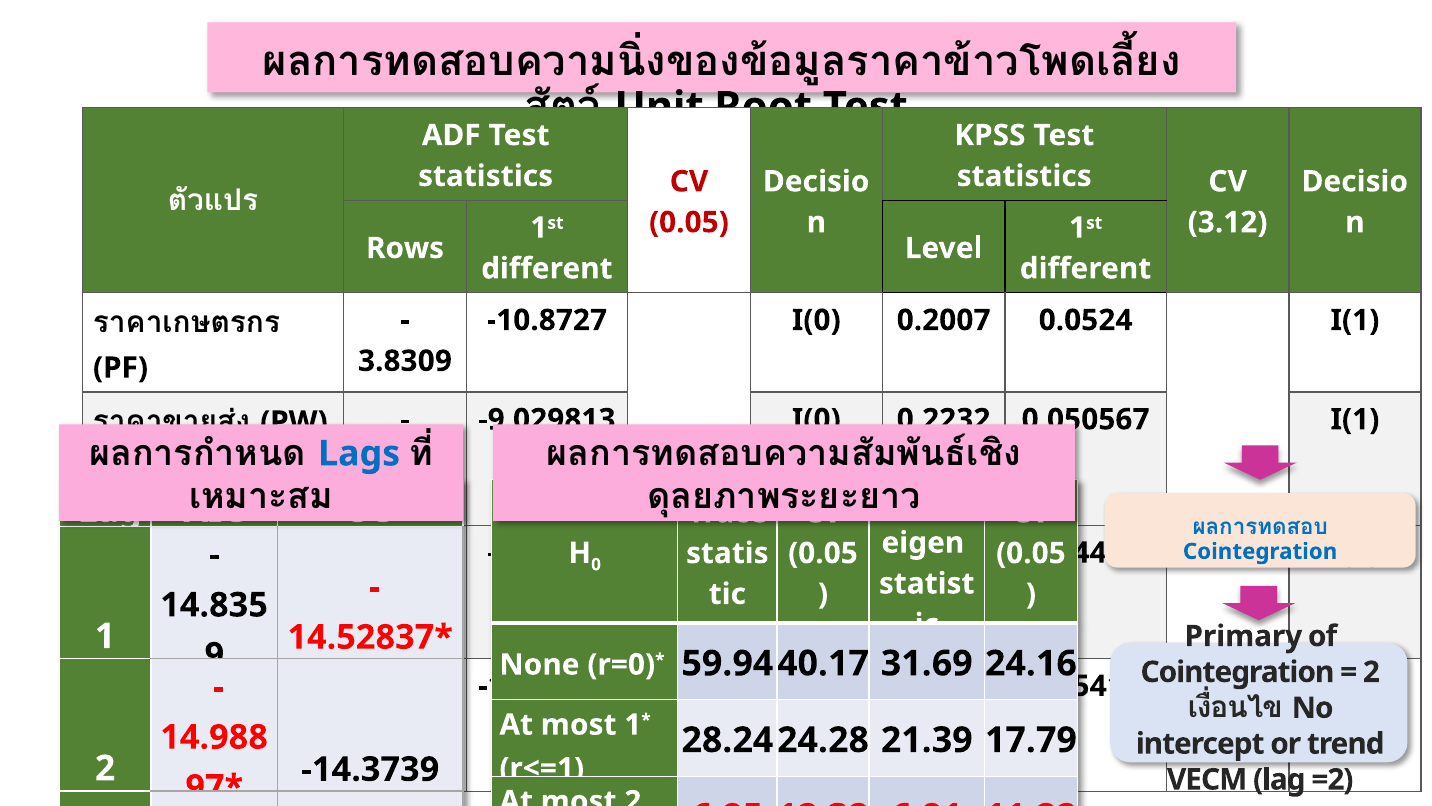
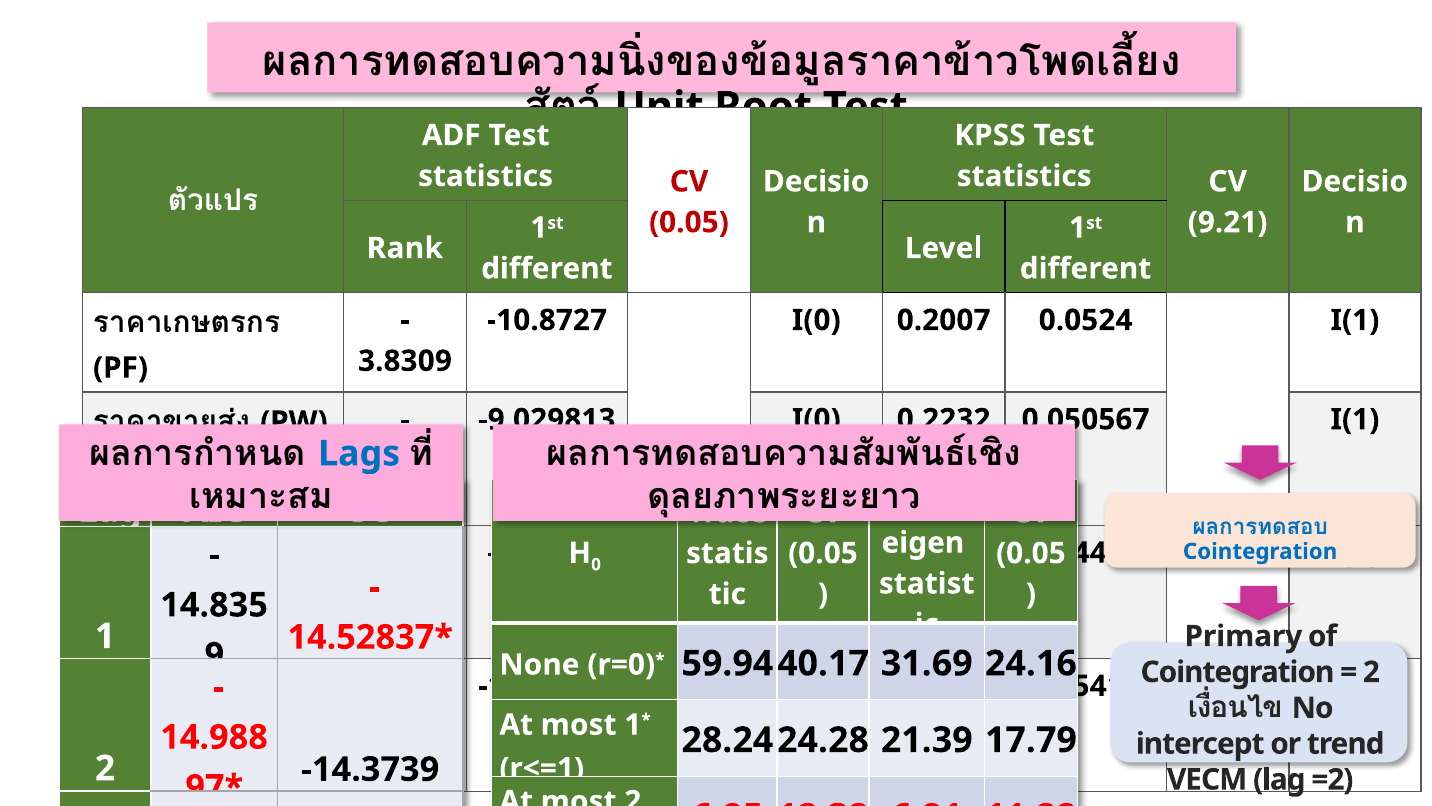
3.12: 3.12 -> 9.21
Rows: Rows -> Rank
